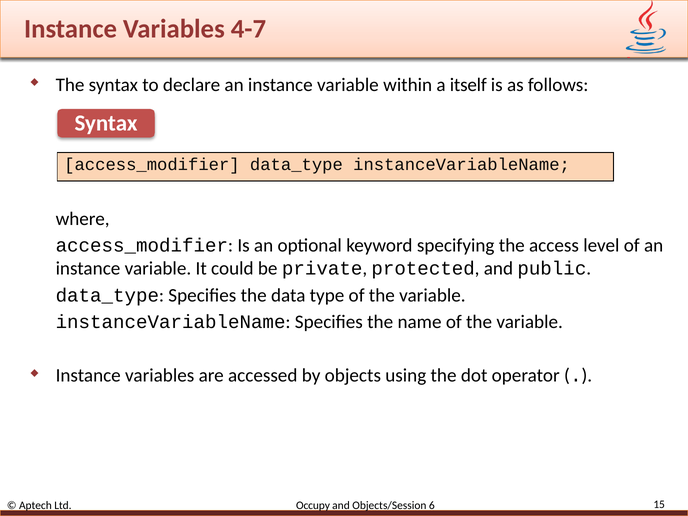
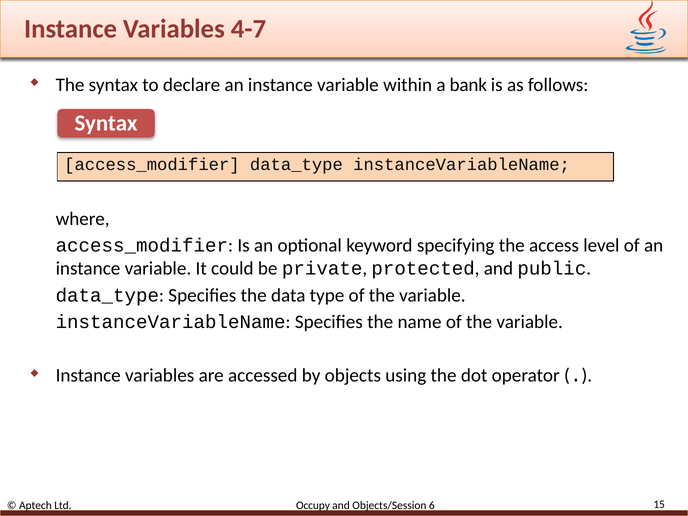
itself: itself -> bank
